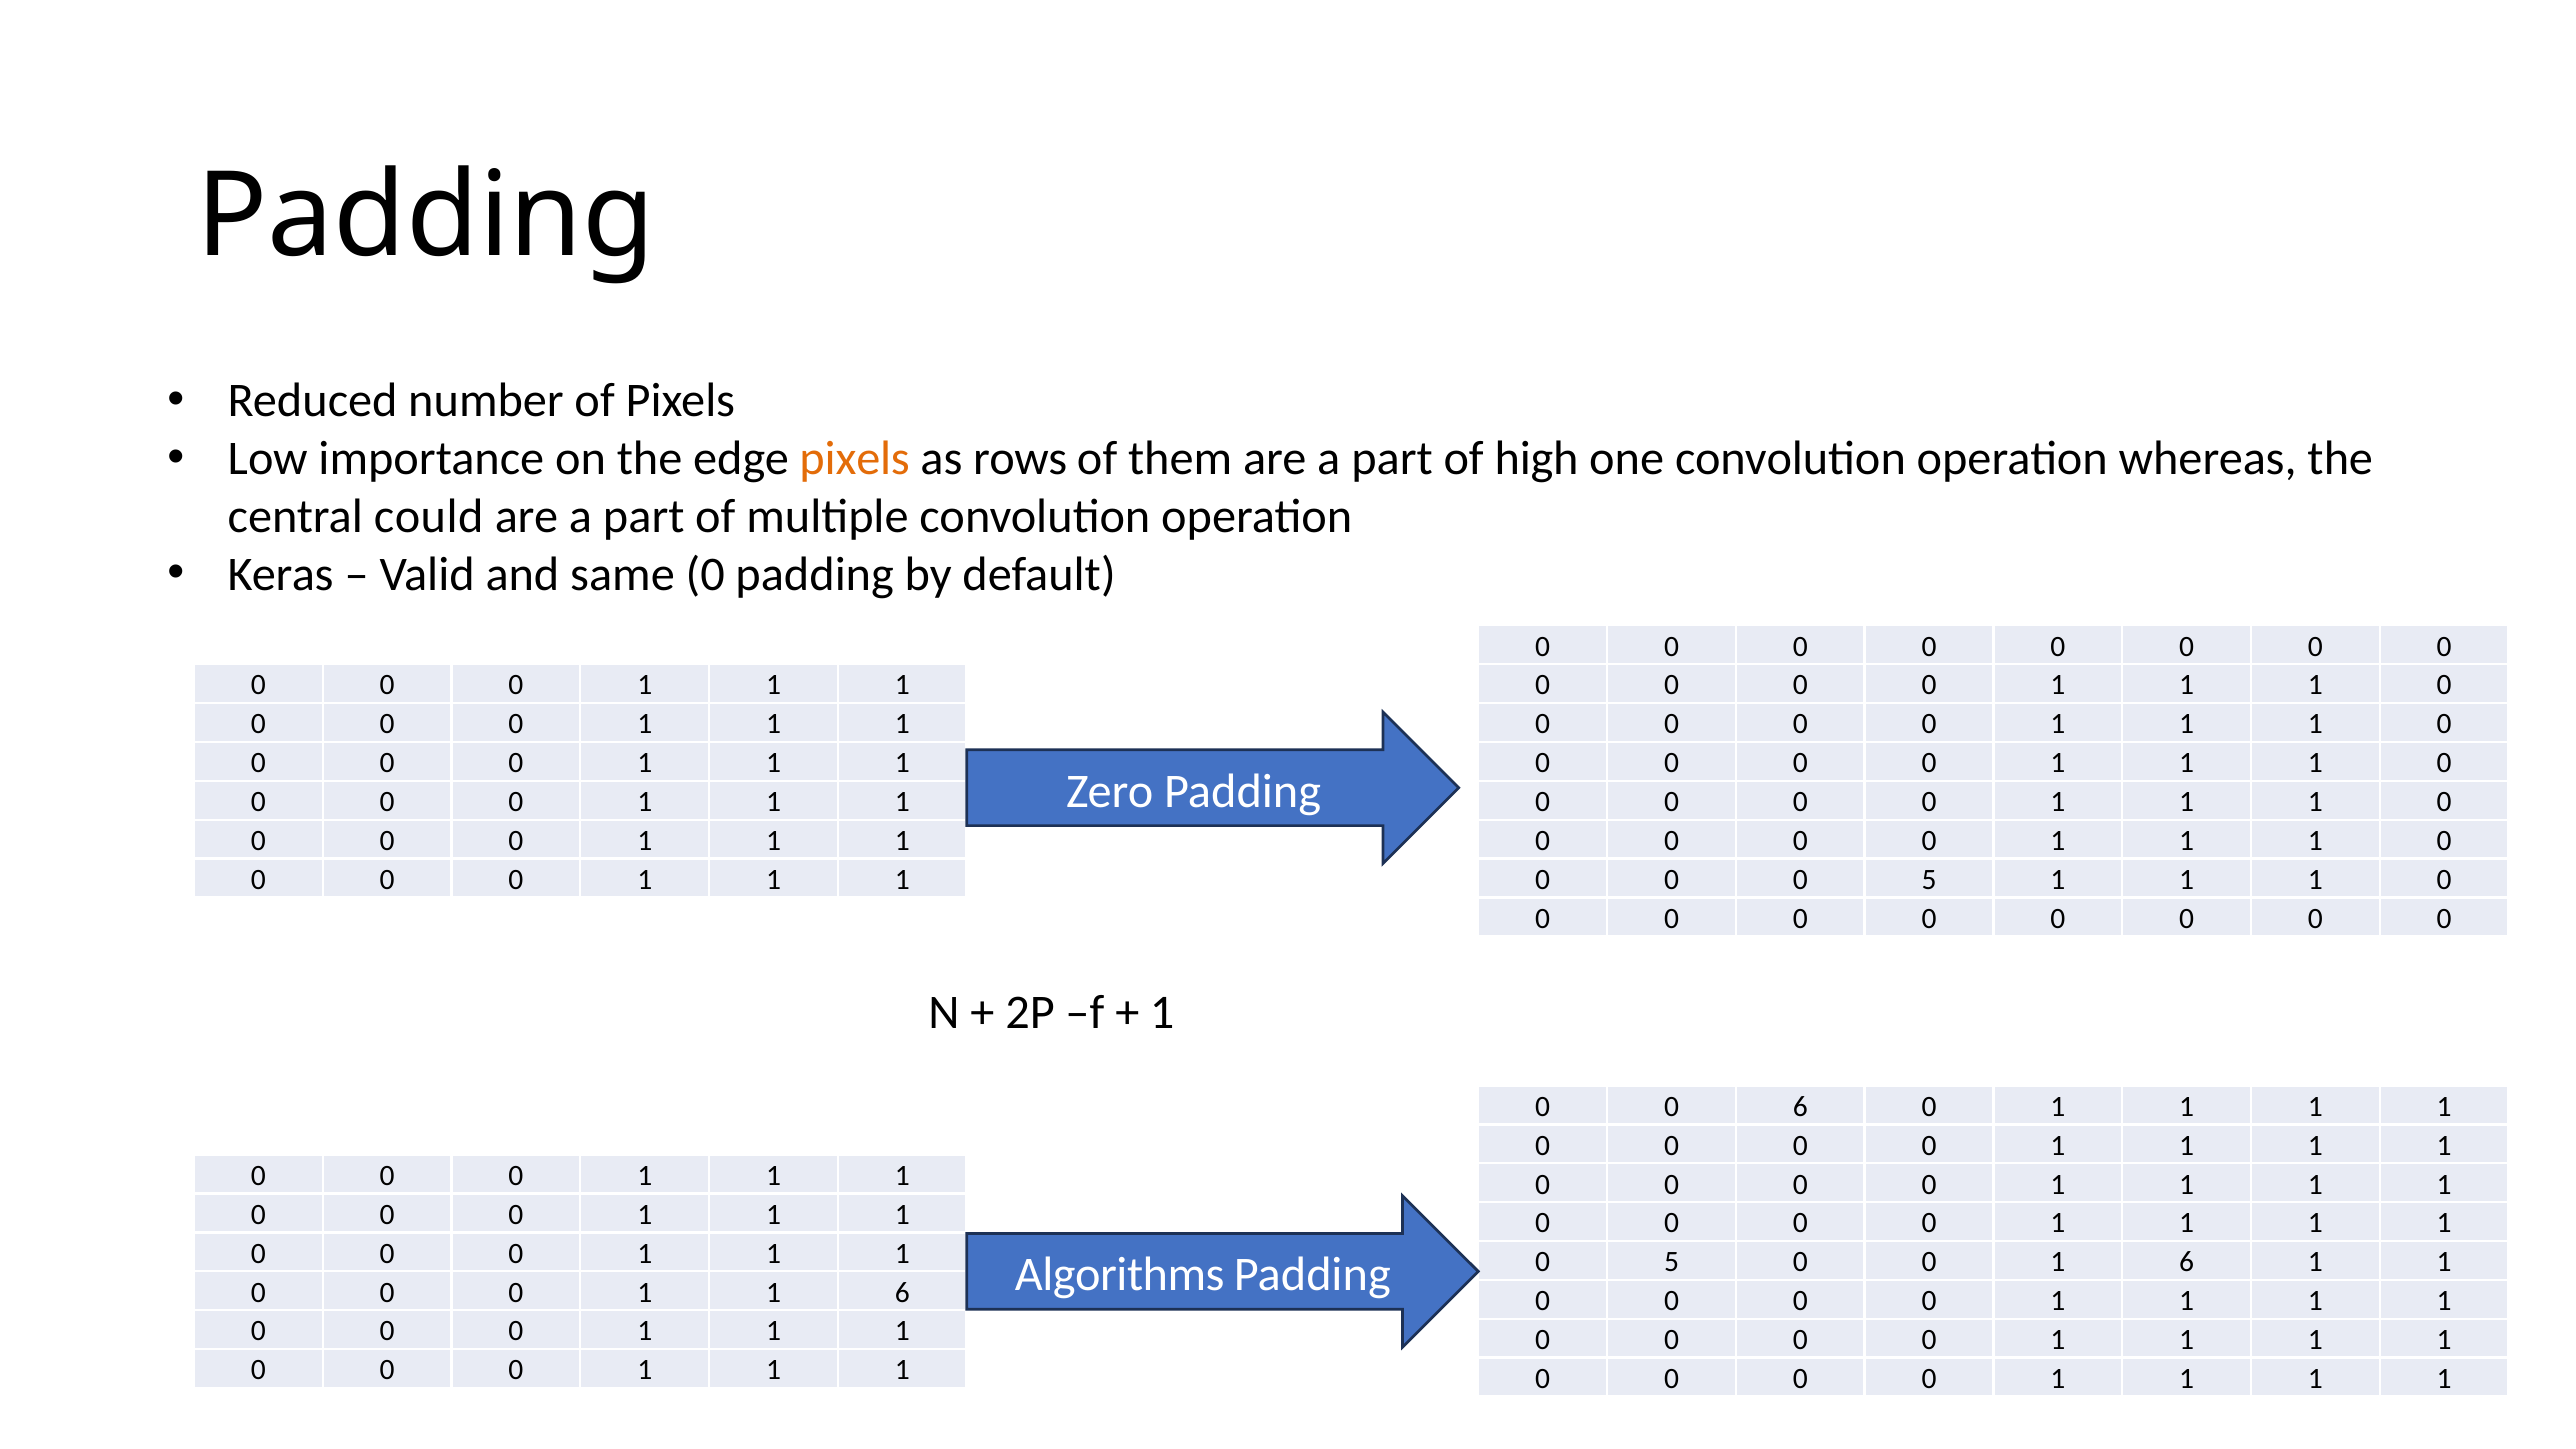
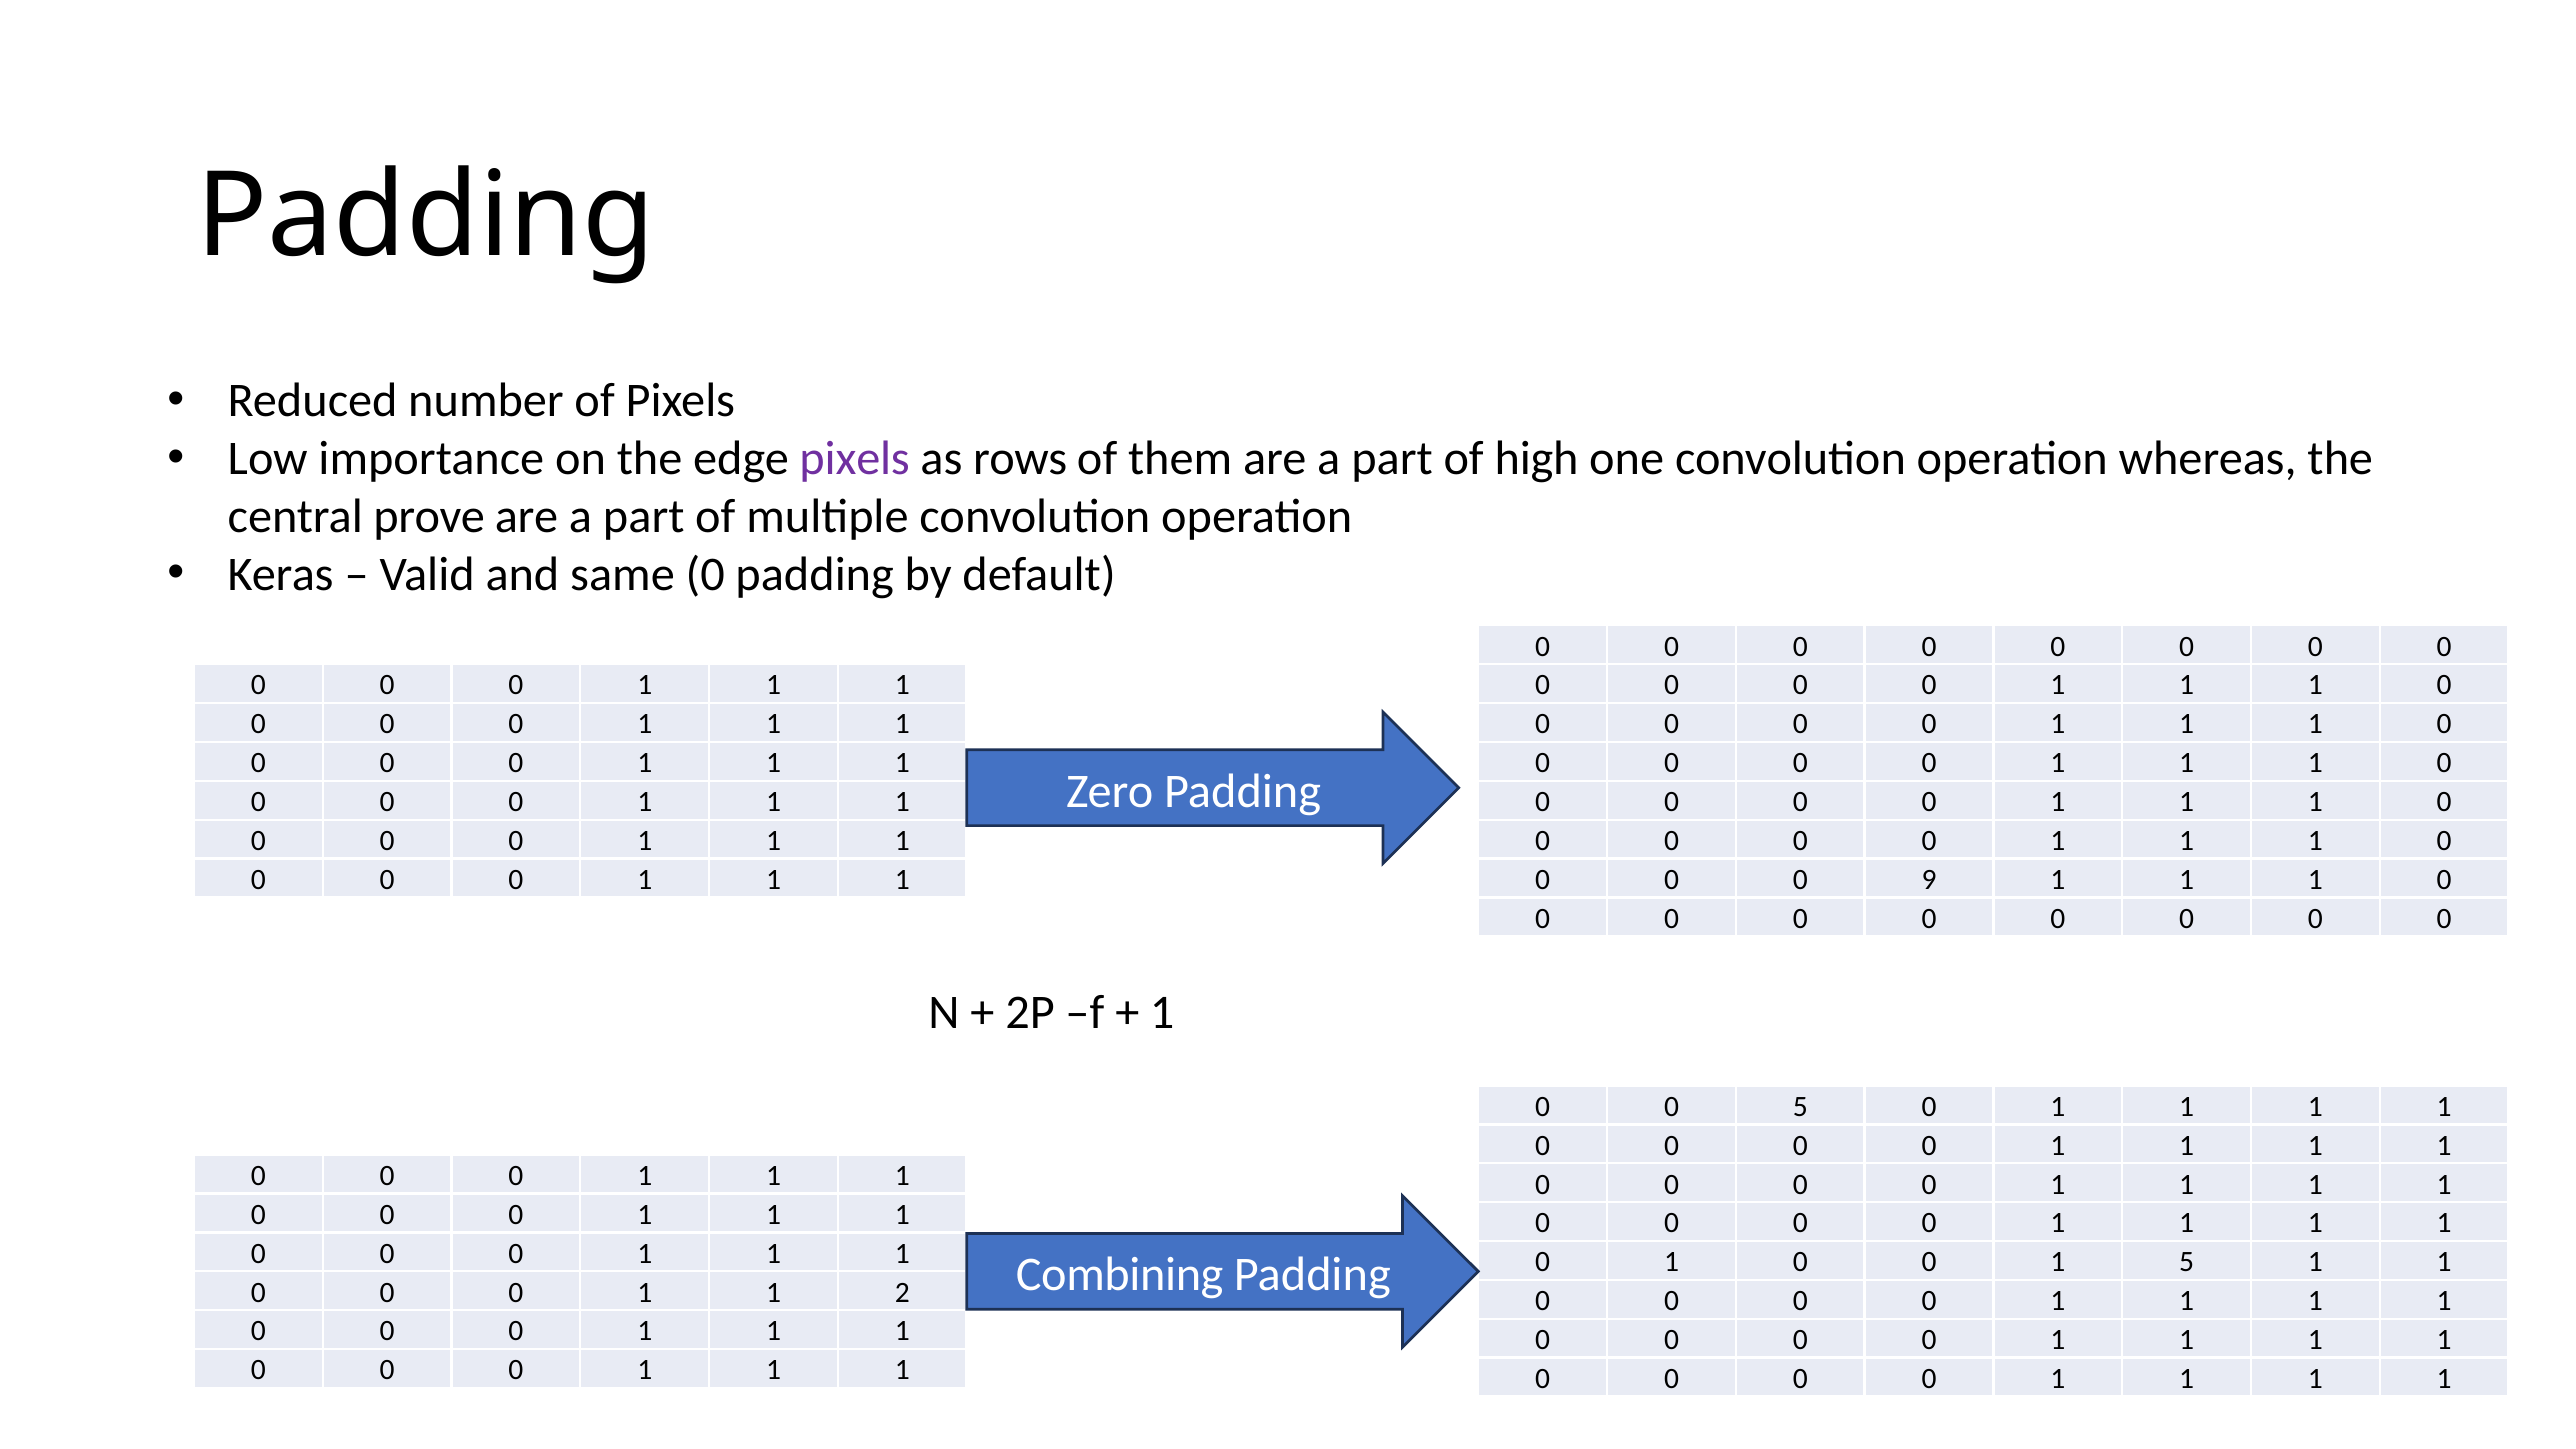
pixels at (855, 459) colour: orange -> purple
could: could -> prove
0 0 5: 5 -> 9
0 6: 6 -> 5
5 at (1671, 1262): 5 -> 1
0 1 6: 6 -> 5
Algorithms: Algorithms -> Combining
1 1 6: 6 -> 2
